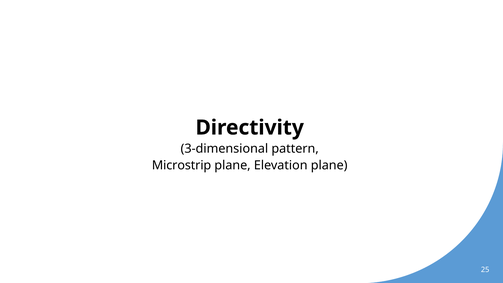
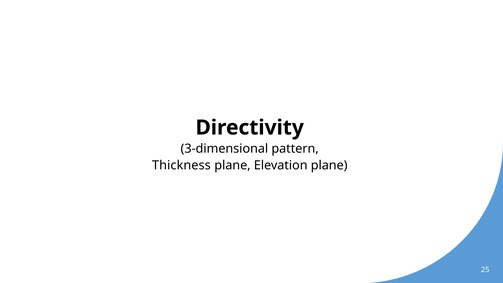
Microstrip: Microstrip -> Thickness
